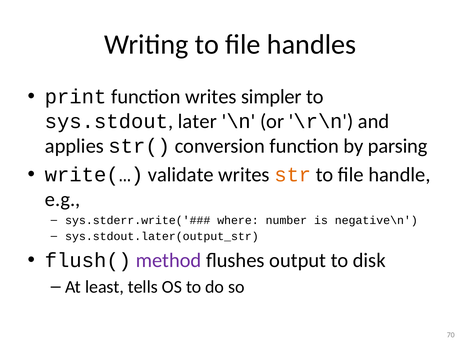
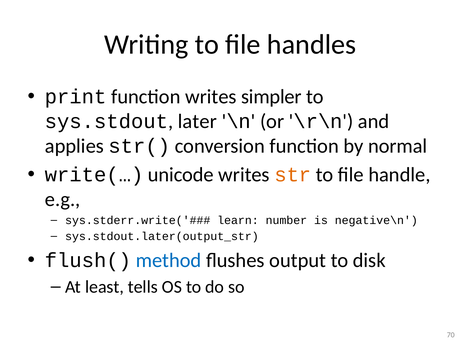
parsing: parsing -> normal
validate: validate -> unicode
where: where -> learn
method colour: purple -> blue
